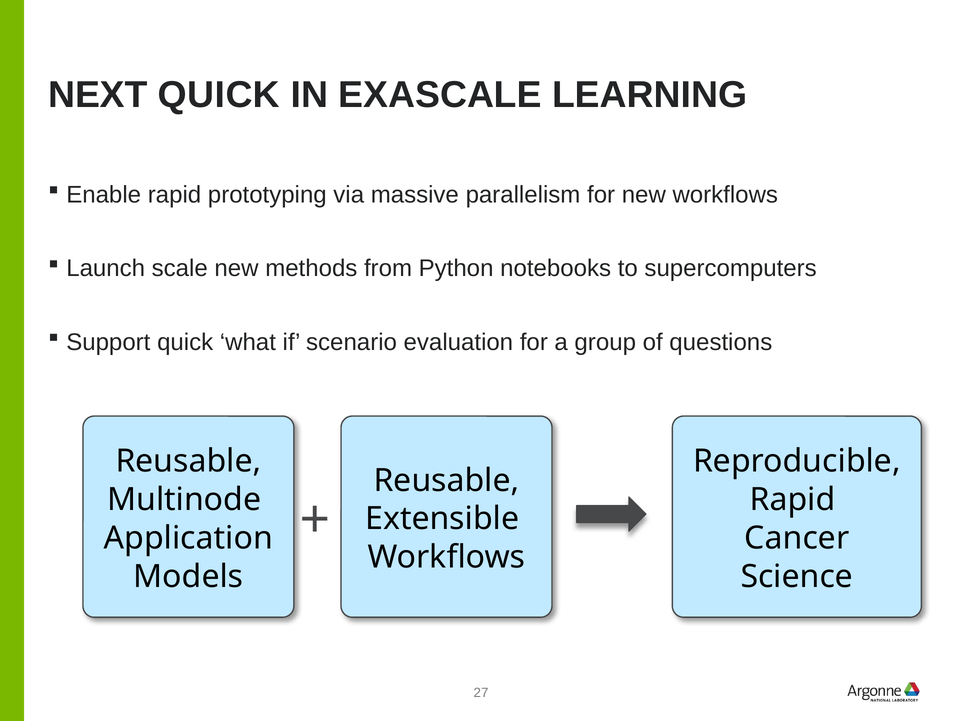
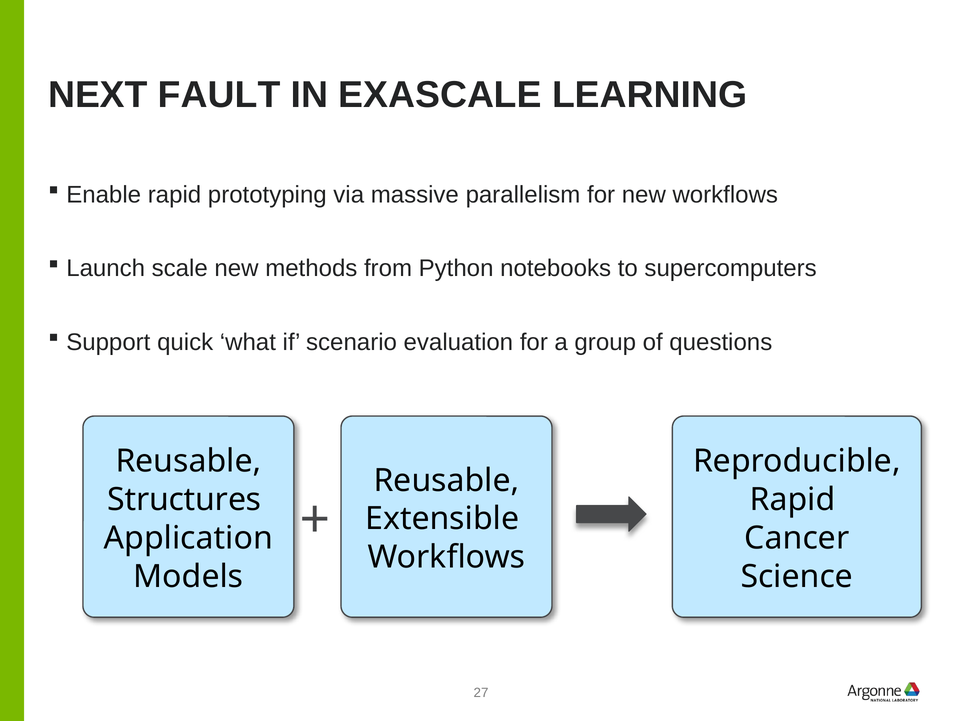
NEXT QUICK: QUICK -> FAULT
Multinode: Multinode -> Structures
